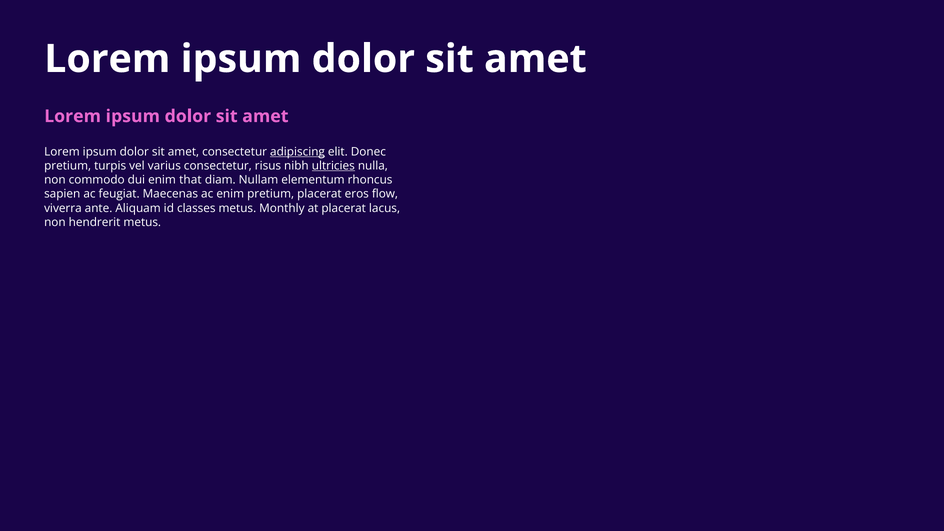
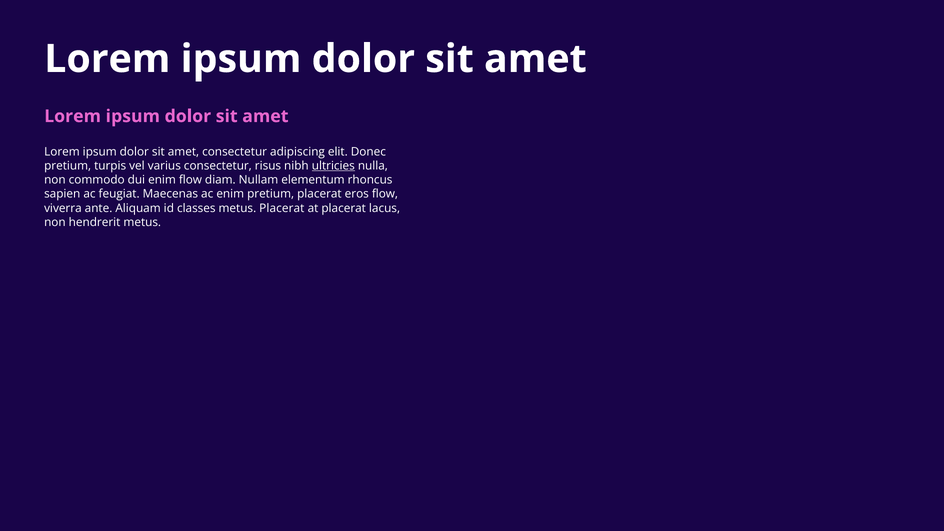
adipiscing underline: present -> none
enim that: that -> flow
metus Monthly: Monthly -> Placerat
